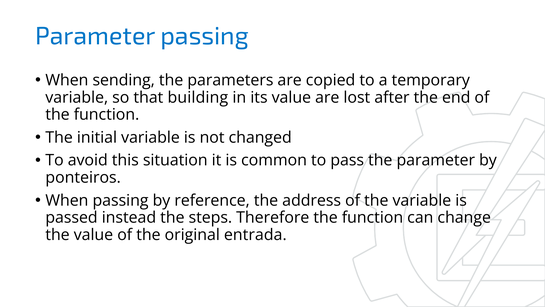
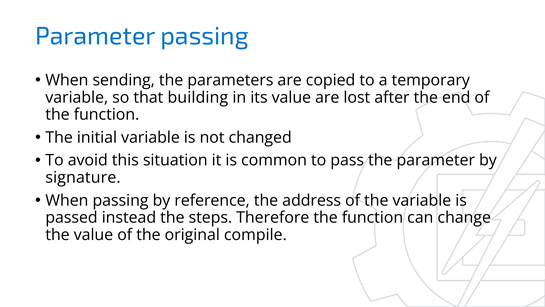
ponteiros: ponteiros -> signature
entrada: entrada -> compile
